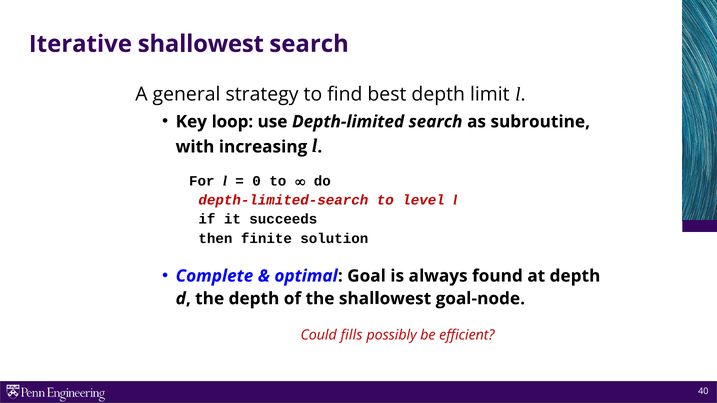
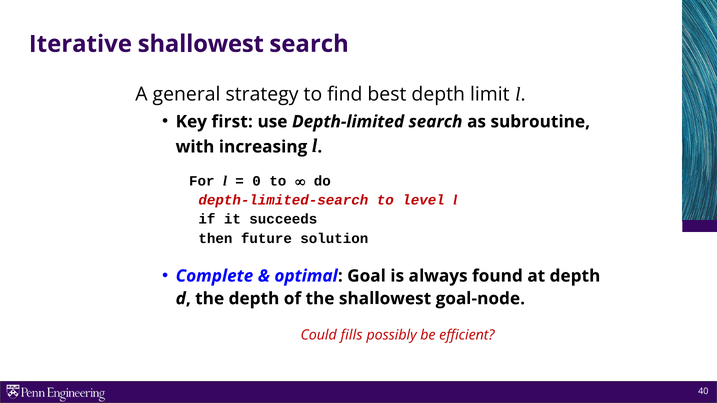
loop: loop -> first
finite: finite -> future
